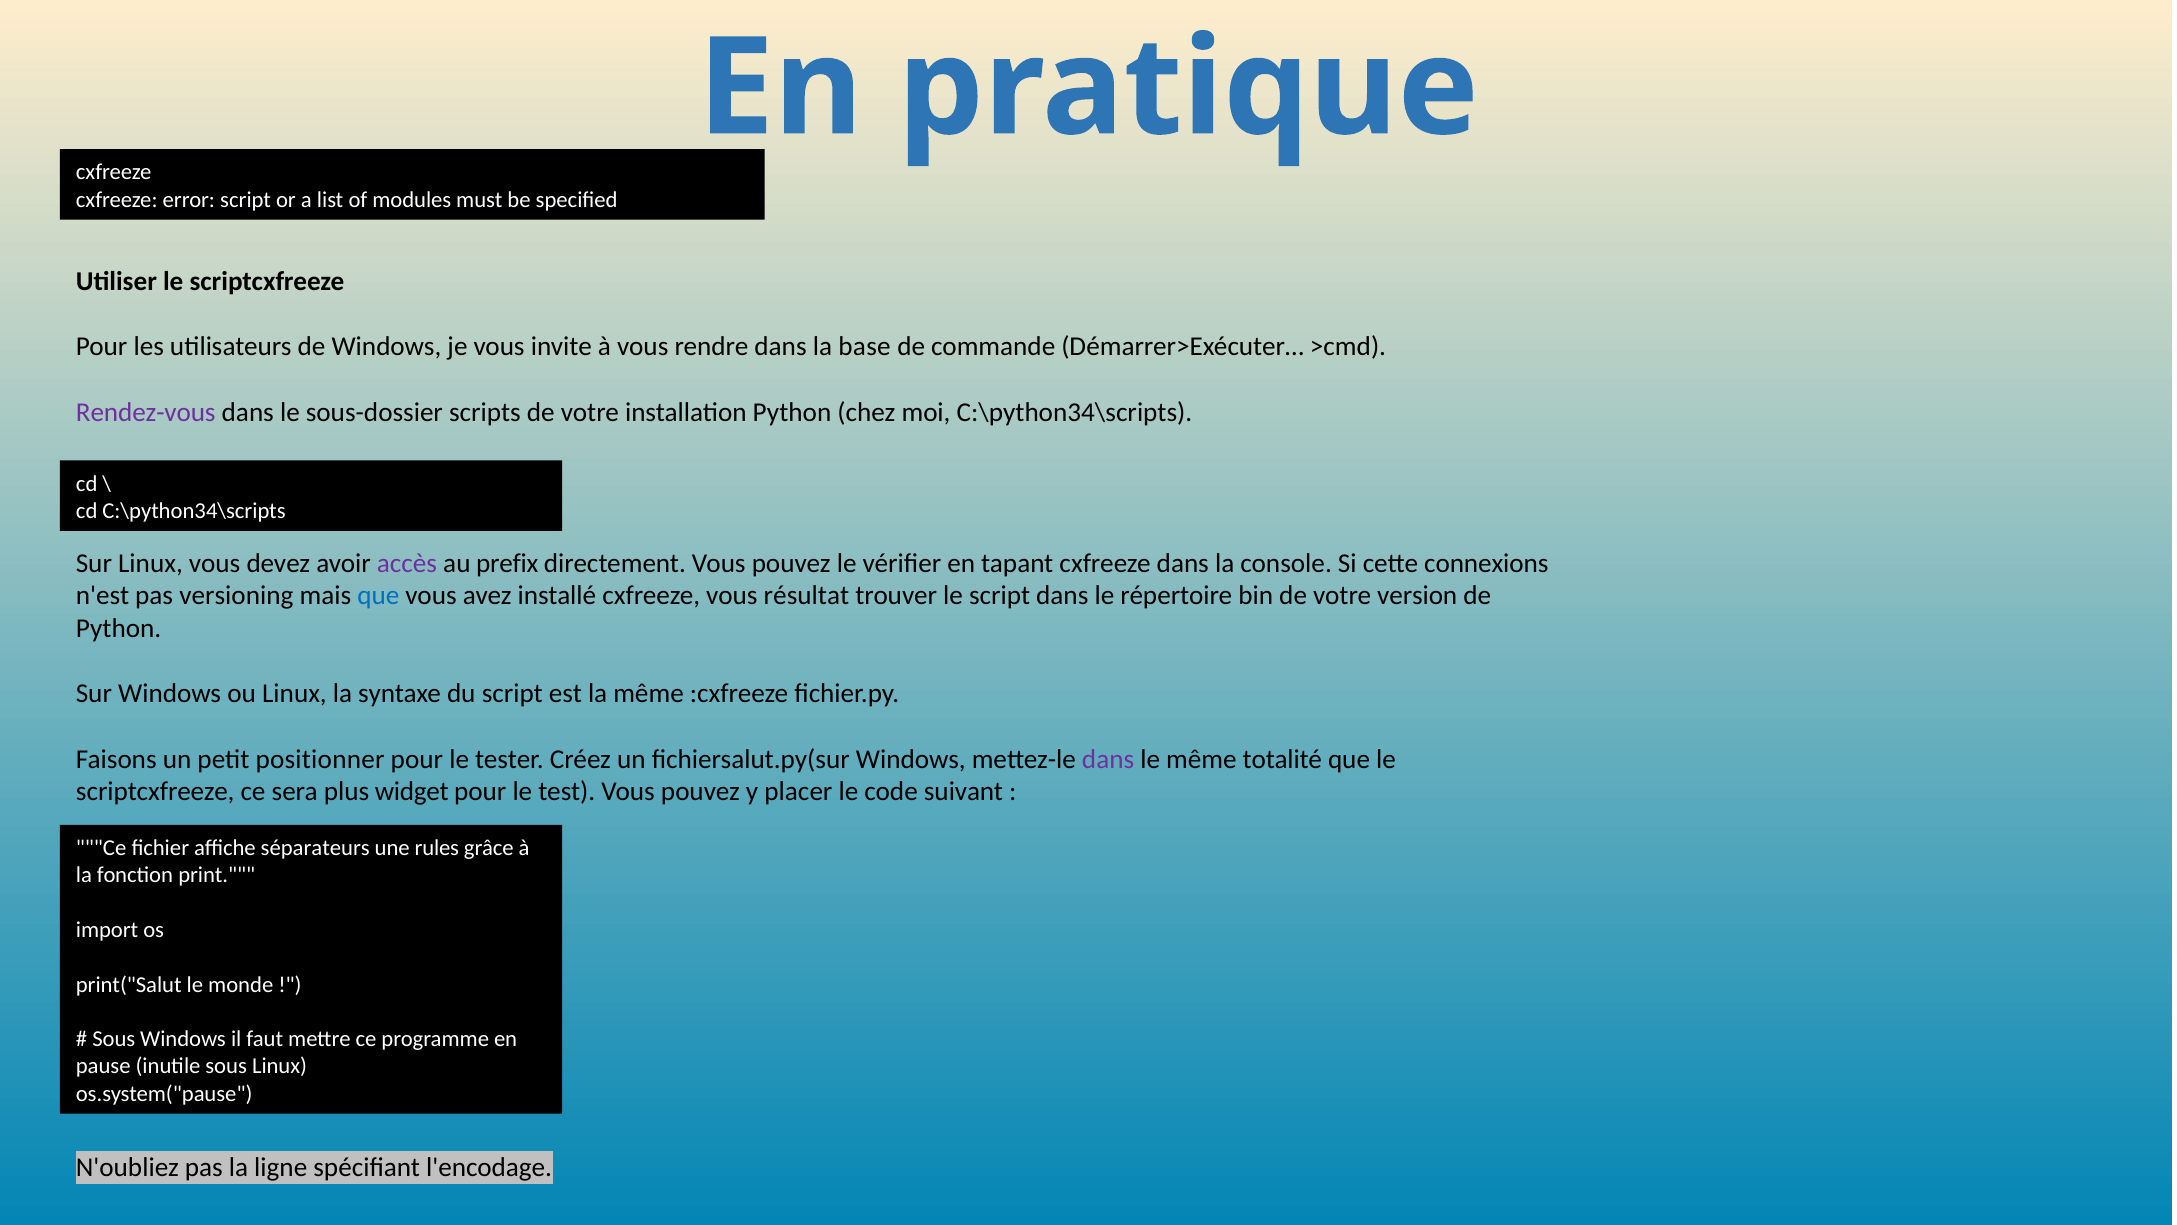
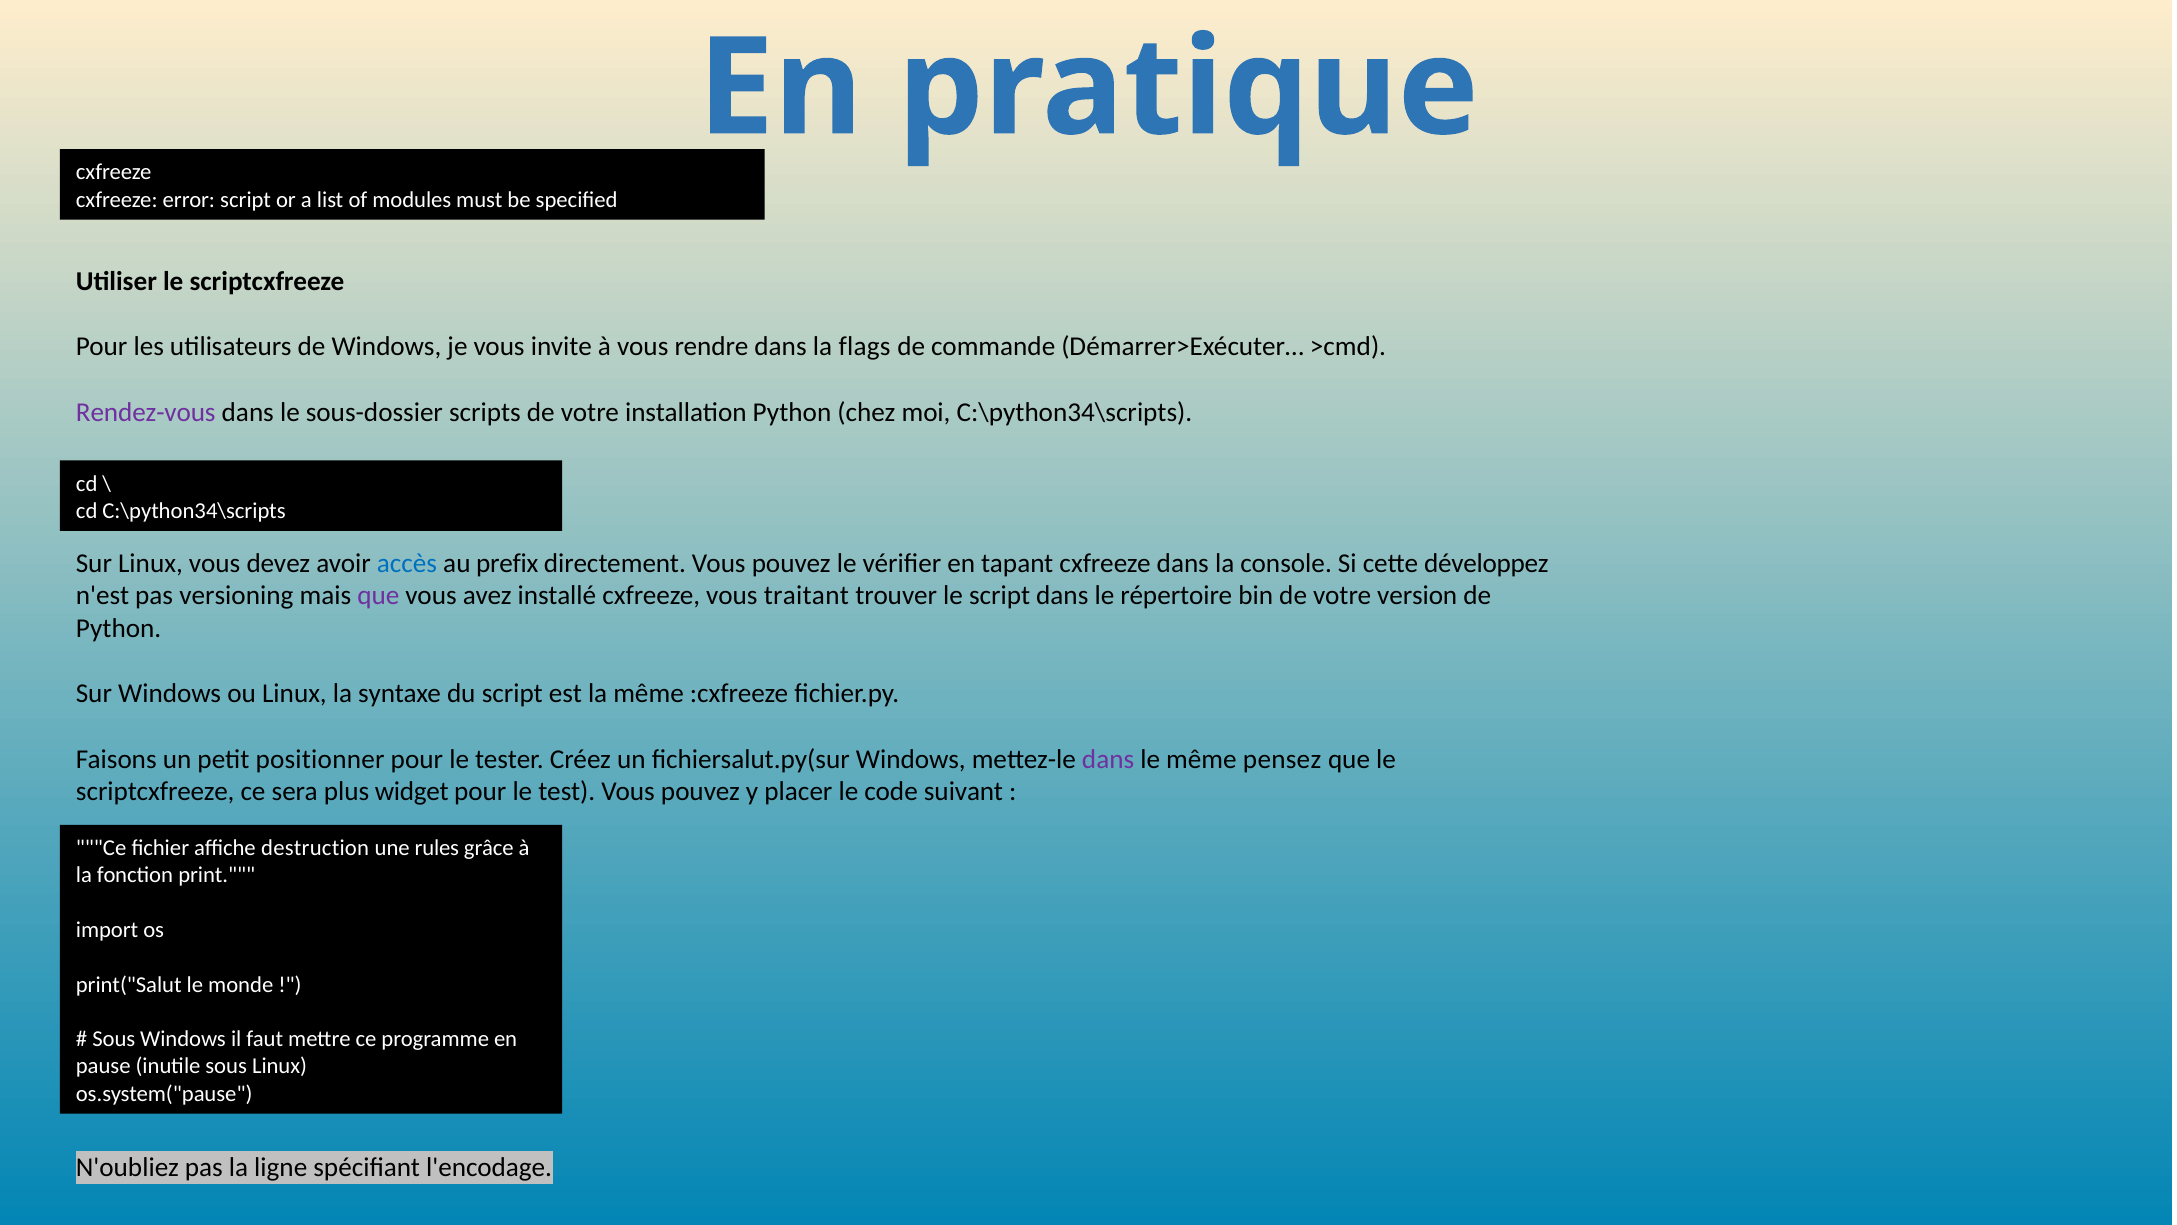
base: base -> flags
accès colour: purple -> blue
connexions: connexions -> développez
que at (378, 596) colour: blue -> purple
résultat: résultat -> traitant
totalité: totalité -> pensez
séparateurs: séparateurs -> destruction
